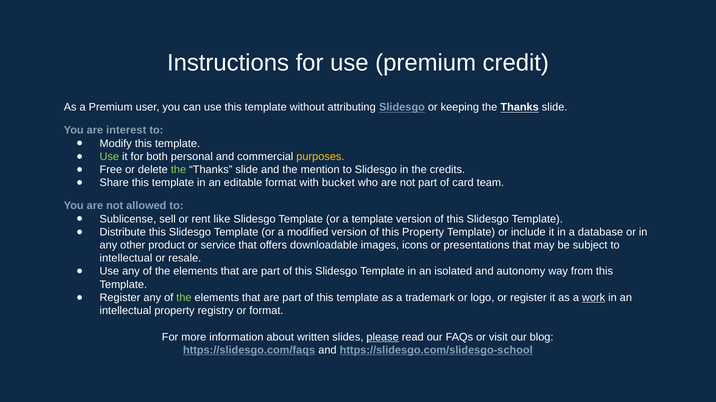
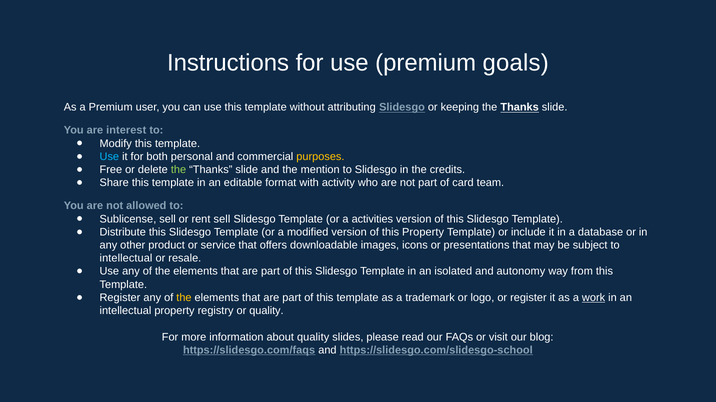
credit: credit -> goals
Use at (109, 157) colour: light green -> light blue
bucket: bucket -> activity
rent like: like -> sell
a template: template -> activities
the at (184, 298) colour: light green -> yellow
or format: format -> quality
about written: written -> quality
please underline: present -> none
